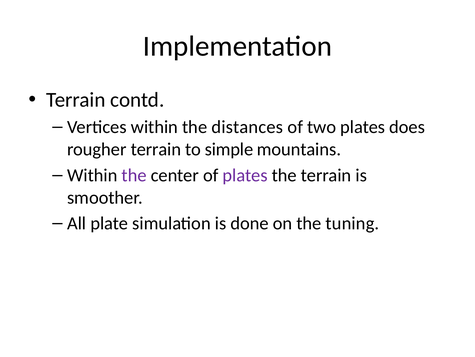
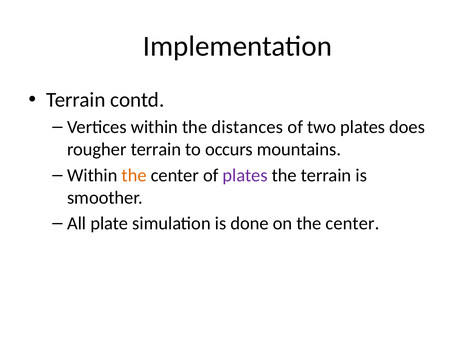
simple: simple -> occurs
the at (134, 175) colour: purple -> orange
on the tuning: tuning -> center
